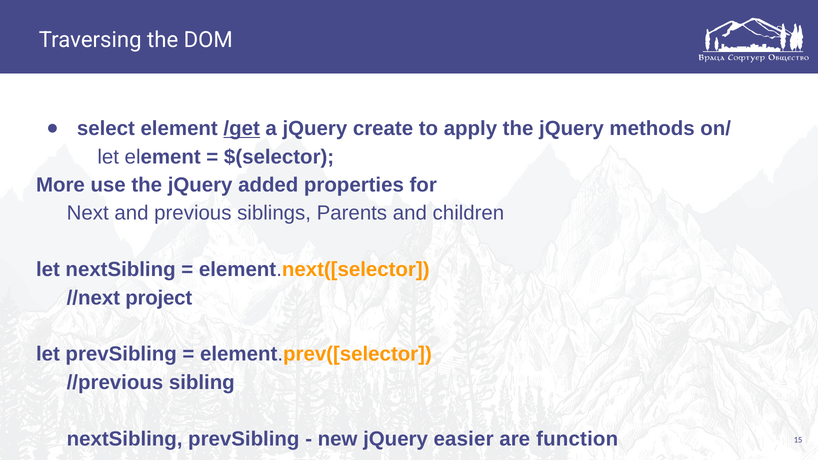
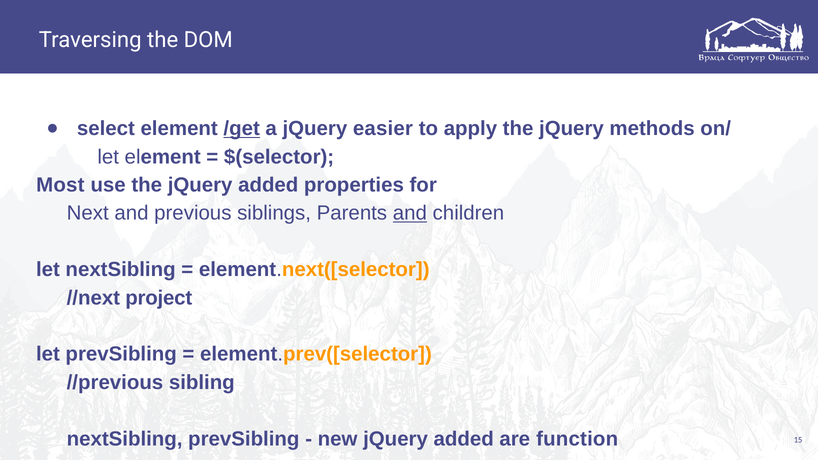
create: create -> easier
More: More -> Most
and at (410, 213) underline: none -> present
new jQuery easier: easier -> added
